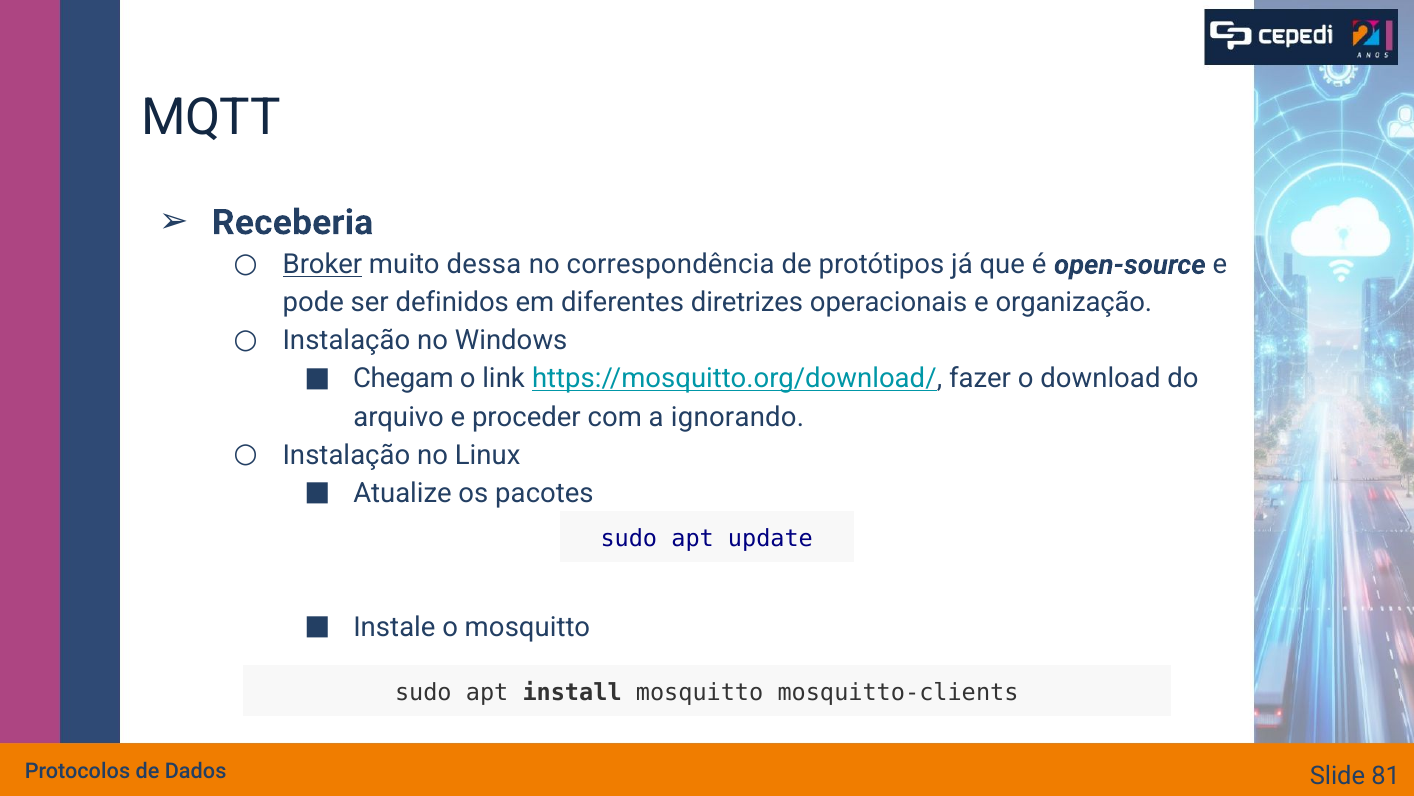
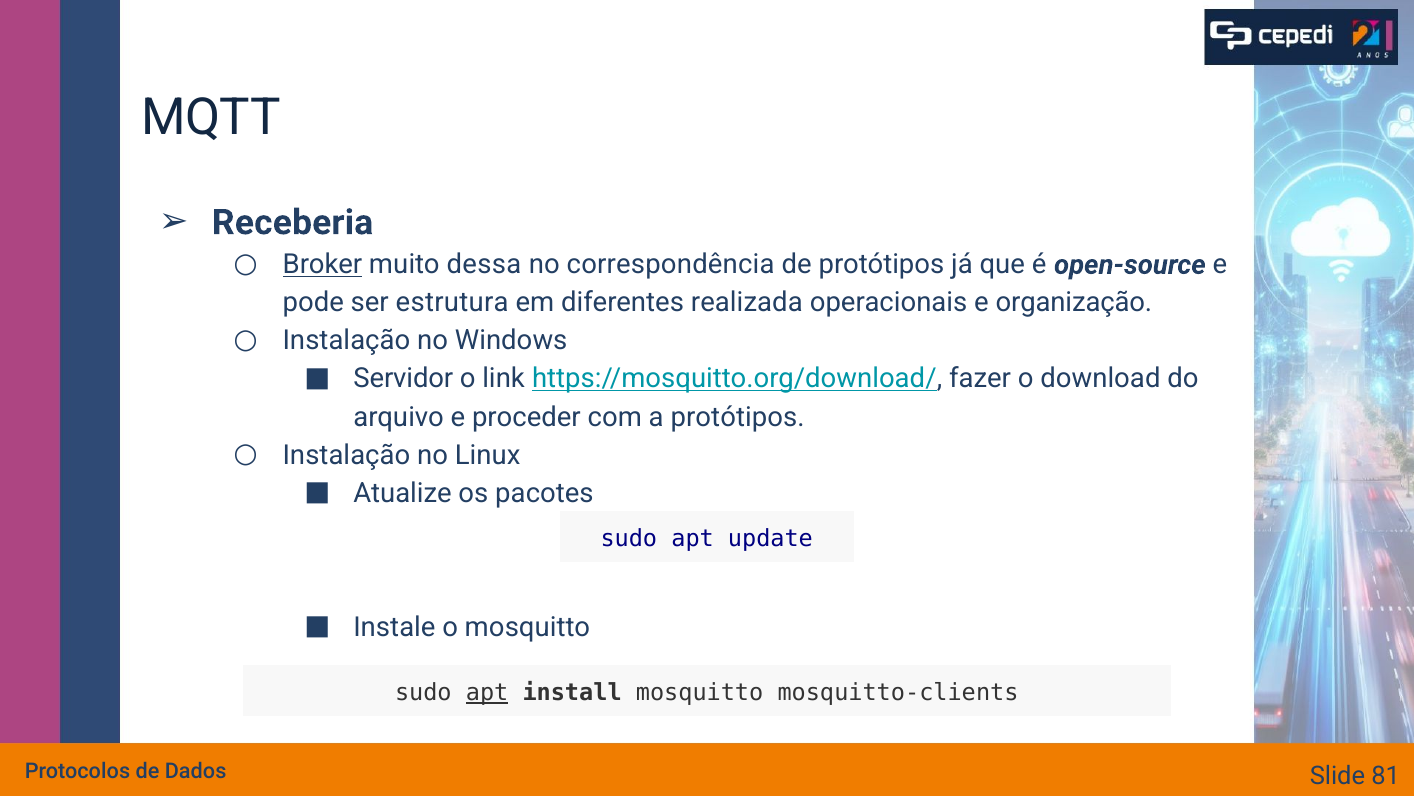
definidos: definidos -> estrutura
diretrizes: diretrizes -> realizada
Chegam: Chegam -> Servidor
a ignorando: ignorando -> protótipos
apt at (487, 692) underline: none -> present
